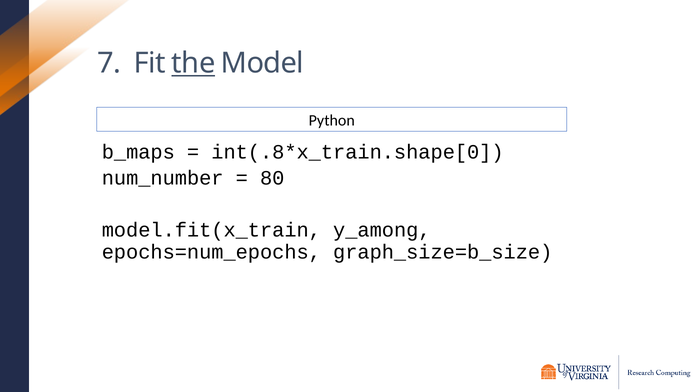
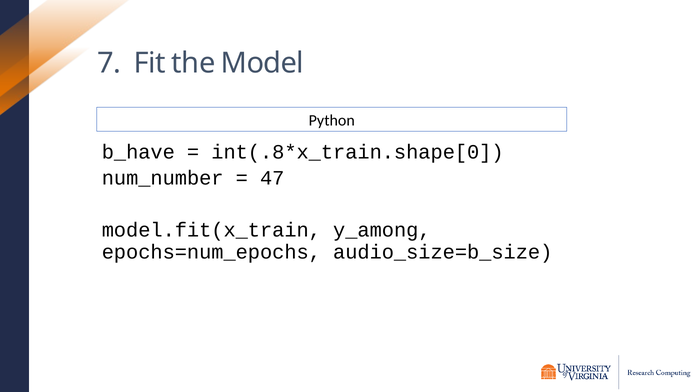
the underline: present -> none
b_maps: b_maps -> b_have
80: 80 -> 47
graph_size=b_size: graph_size=b_size -> audio_size=b_size
